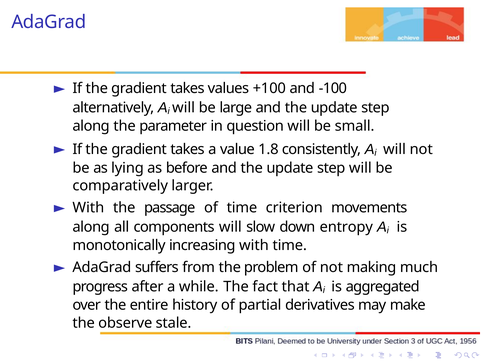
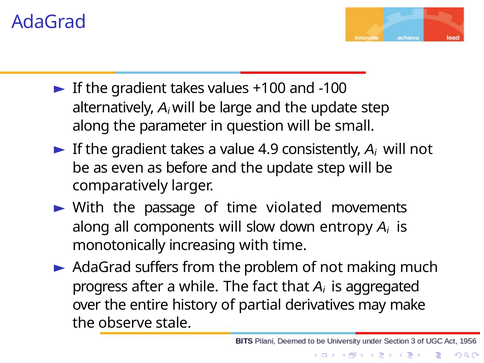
1.8: 1.8 -> 4.9
lying: lying -> even
criterion: criterion -> violated
